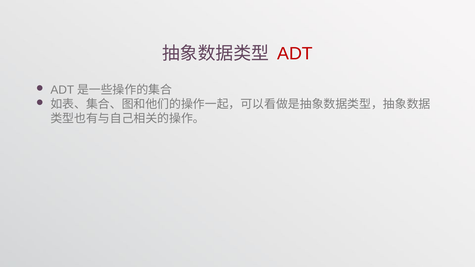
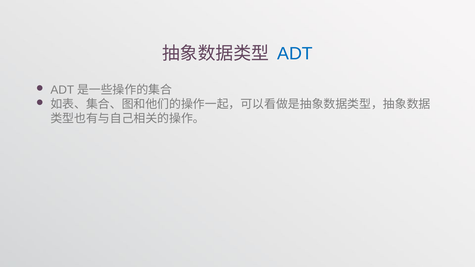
ADT colour: red -> blue
